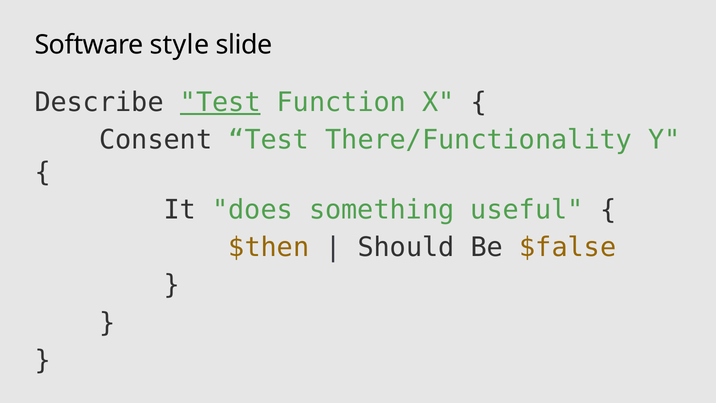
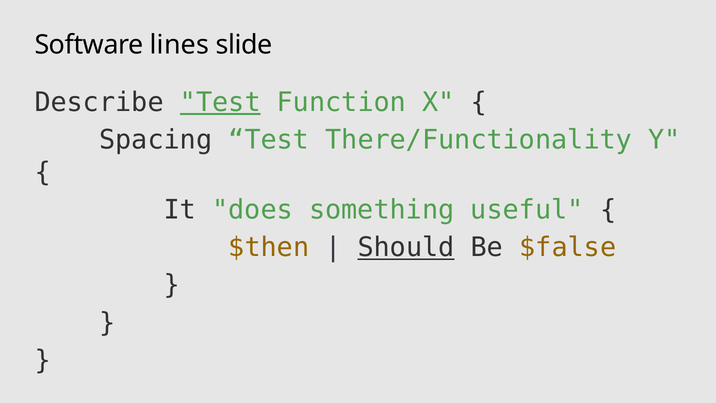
style: style -> lines
Consent: Consent -> Spacing
Should underline: none -> present
